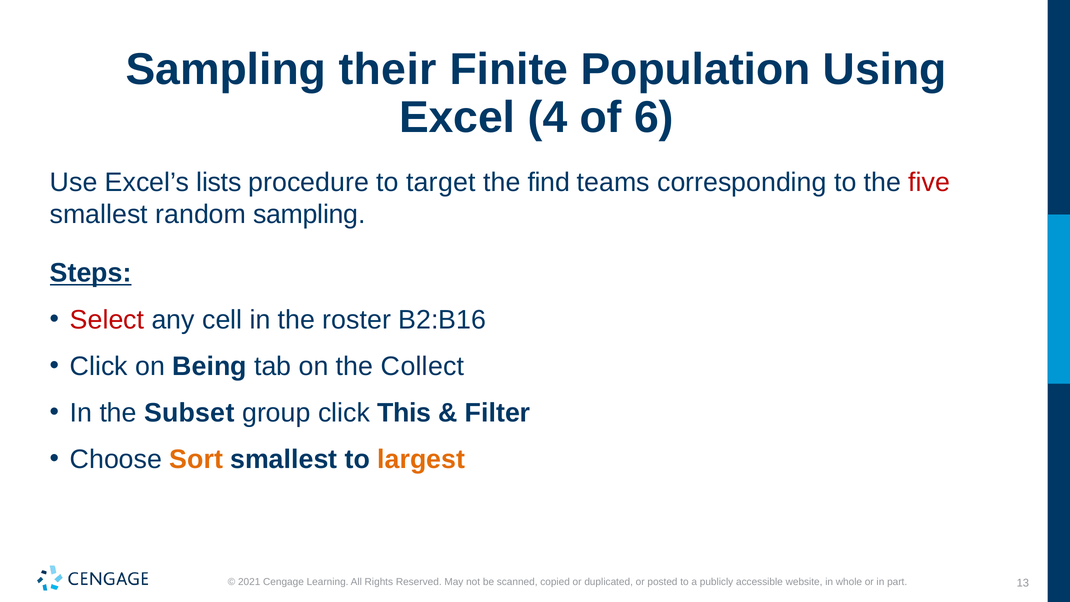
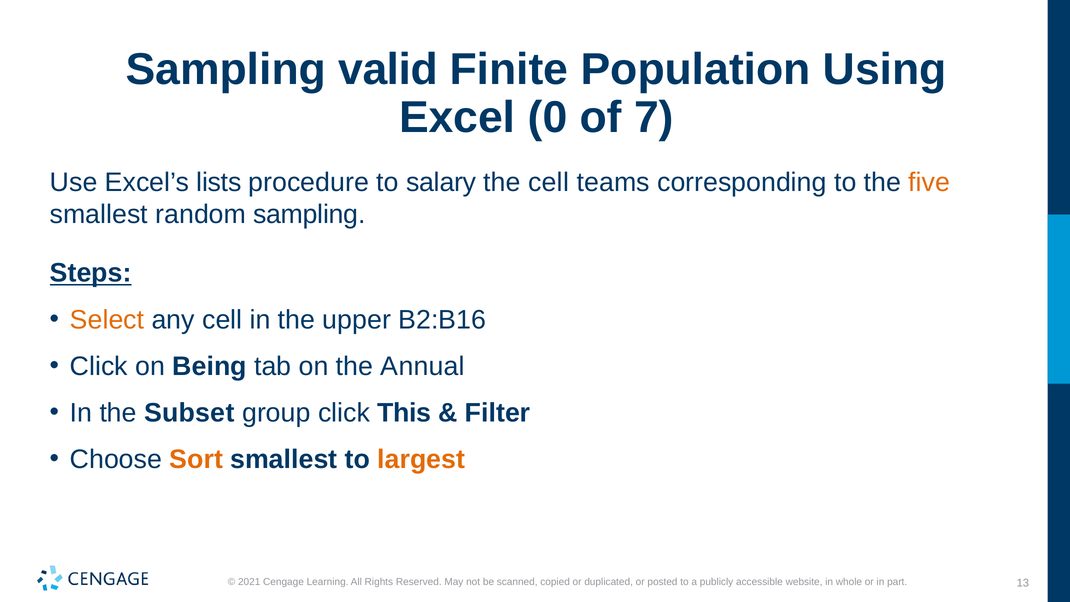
their: their -> valid
4: 4 -> 0
6: 6 -> 7
target: target -> salary
the find: find -> cell
five colour: red -> orange
Select colour: red -> orange
roster: roster -> upper
Collect: Collect -> Annual
